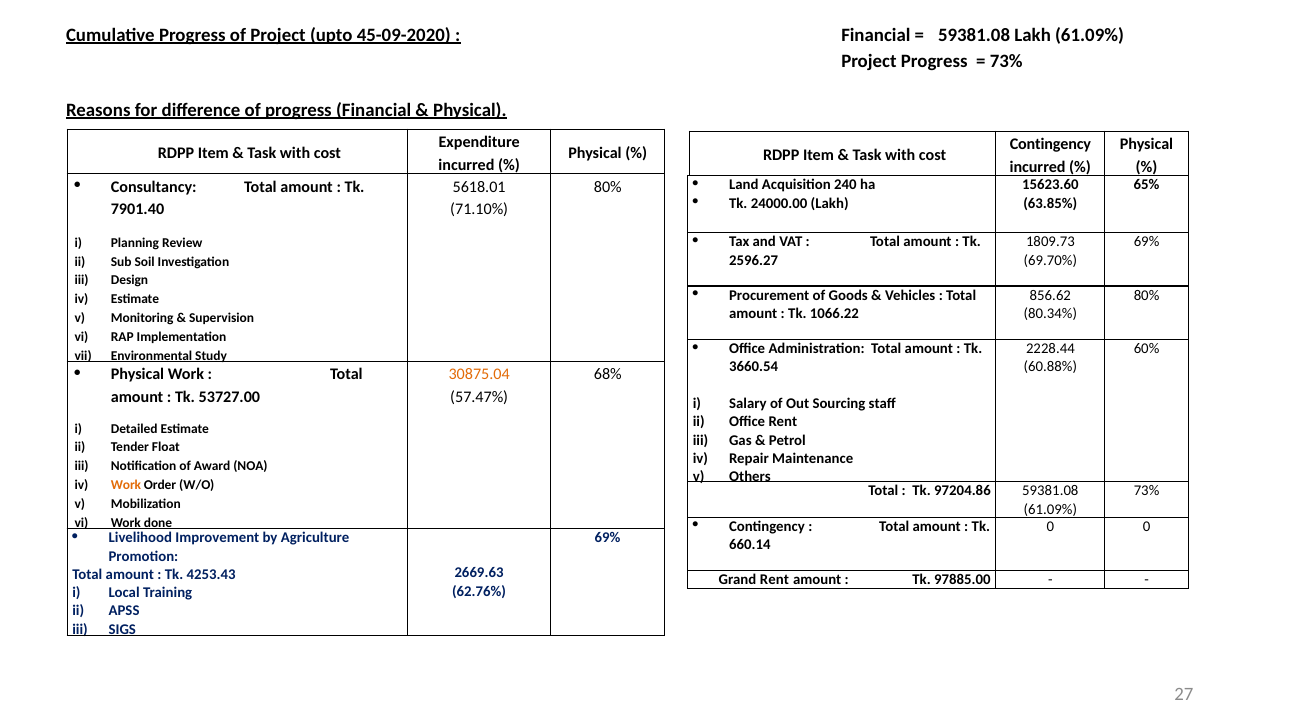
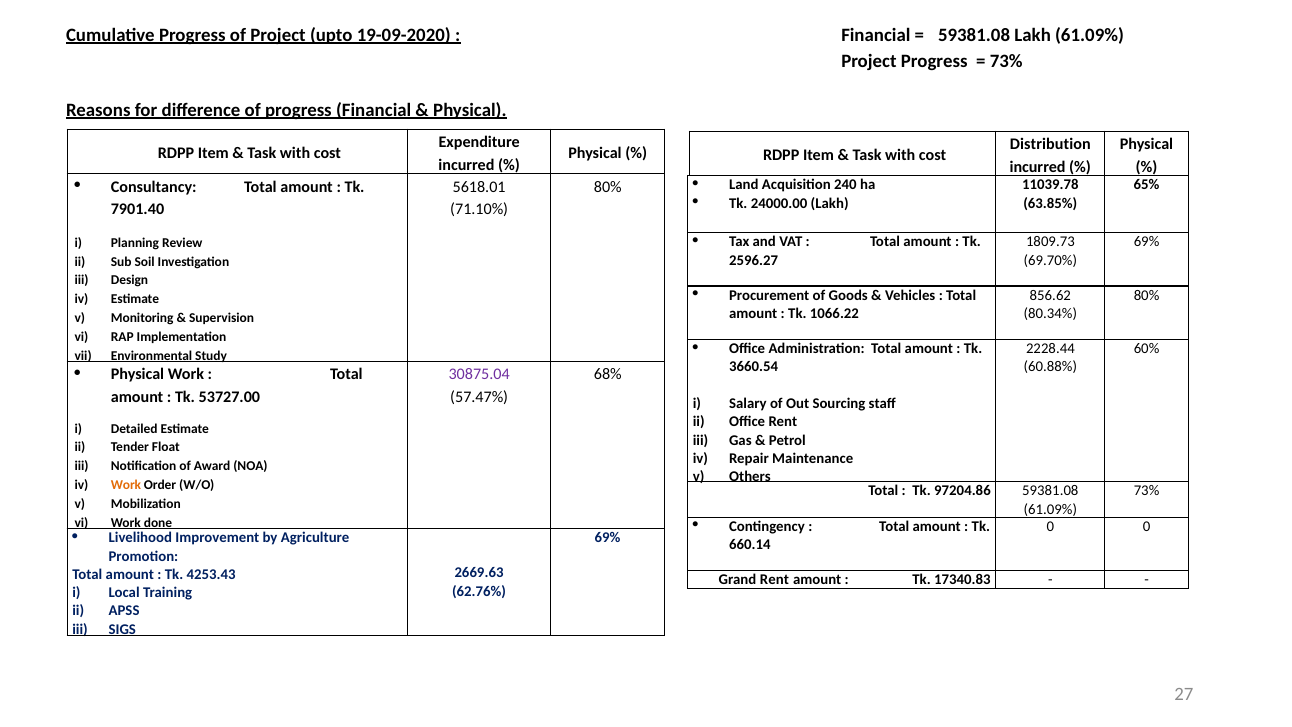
45-09-2020: 45-09-2020 -> 19-09-2020
Contingency at (1050, 144): Contingency -> Distribution
15623.60: 15623.60 -> 11039.78
30875.04 colour: orange -> purple
97885.00: 97885.00 -> 17340.83
